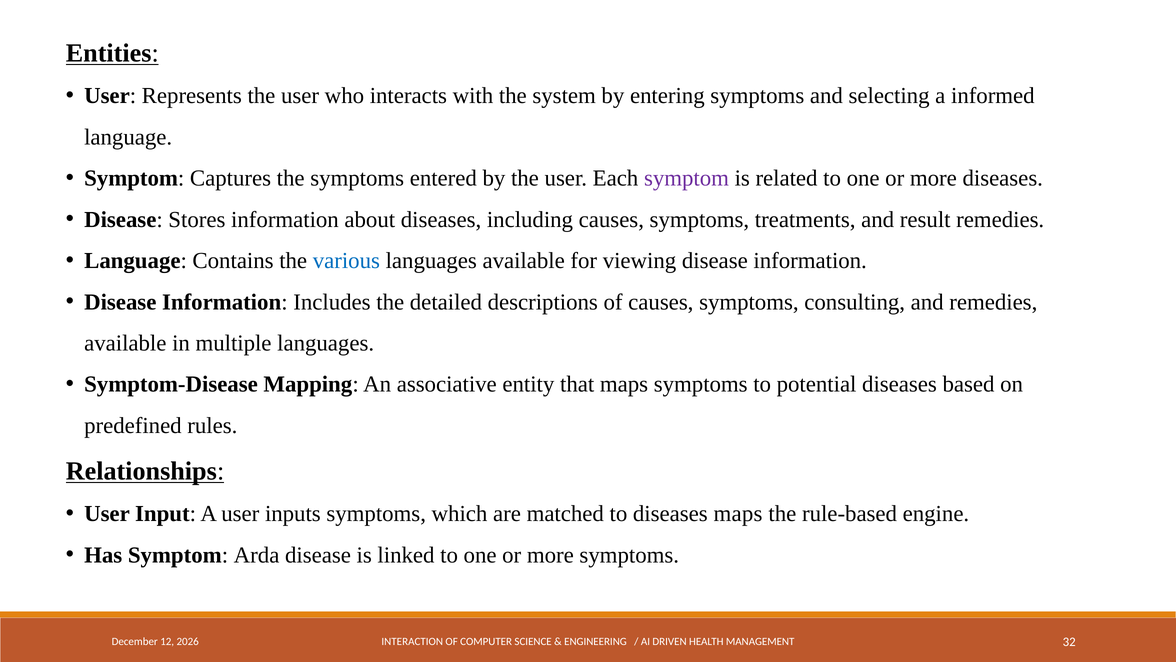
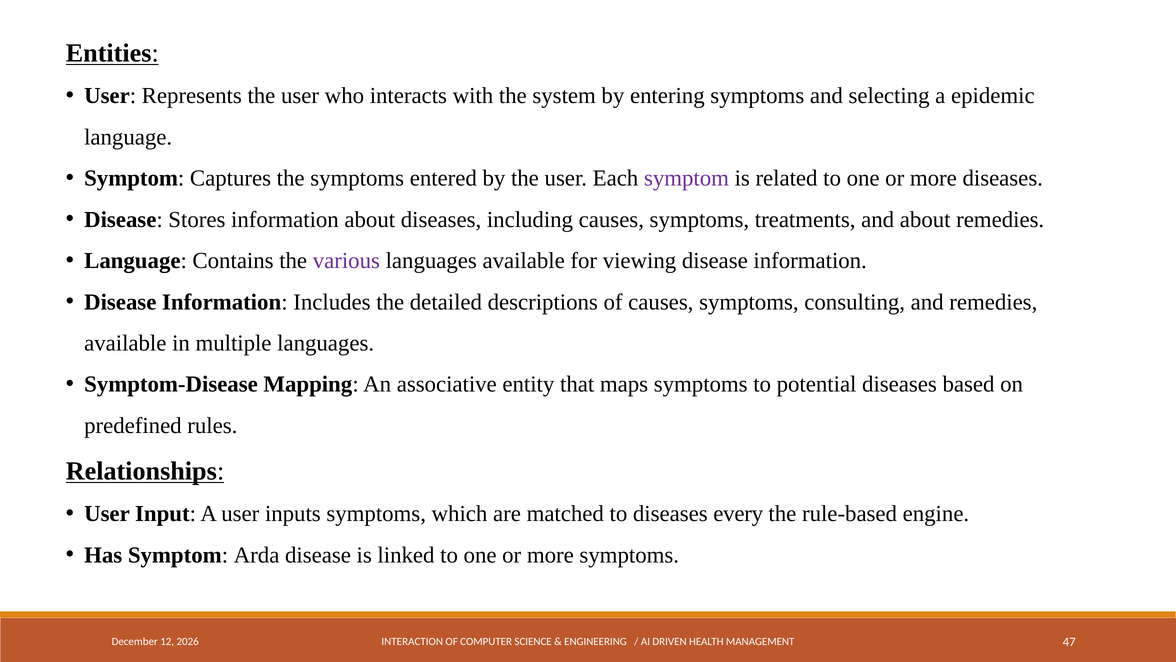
informed: informed -> epidemic
and result: result -> about
various colour: blue -> purple
diseases maps: maps -> every
32: 32 -> 47
